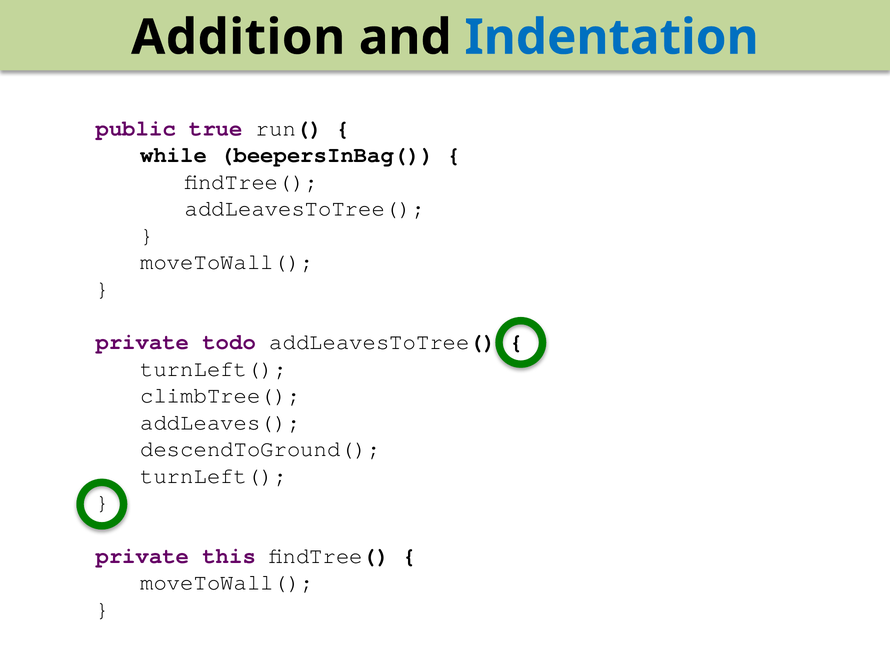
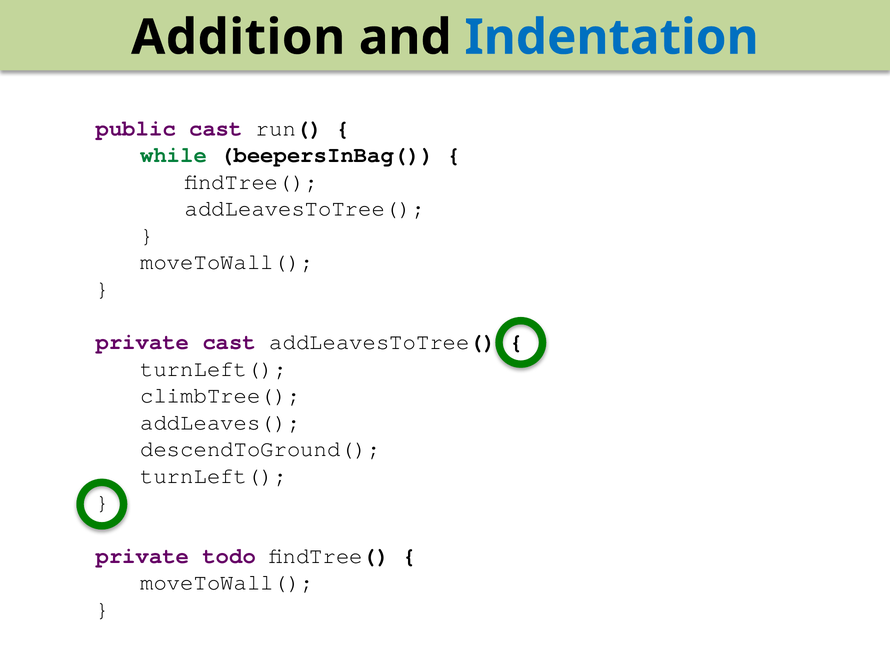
public true: true -> cast
while colour: black -> green
private todo: todo -> cast
this: this -> todo
